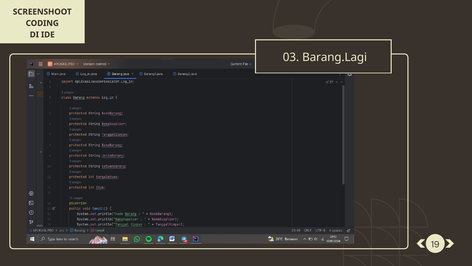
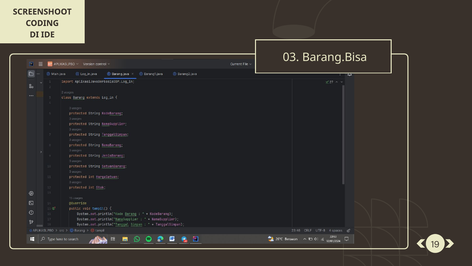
Barang.Lagi: Barang.Lagi -> Barang.Bisa
